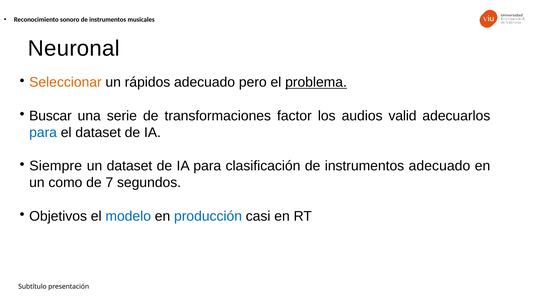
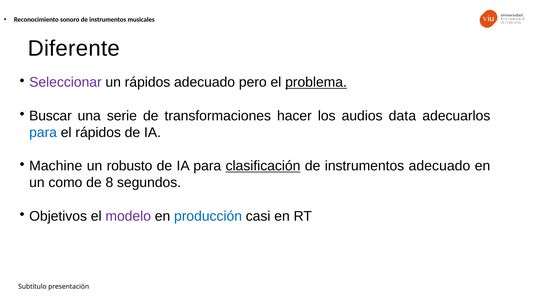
Neuronal: Neuronal -> Diferente
Seleccionar colour: orange -> purple
factor: factor -> hacer
valid: valid -> data
el dataset: dataset -> rápidos
Siempre: Siempre -> Machine
un dataset: dataset -> robusto
clasificación underline: none -> present
7: 7 -> 8
modelo colour: blue -> purple
